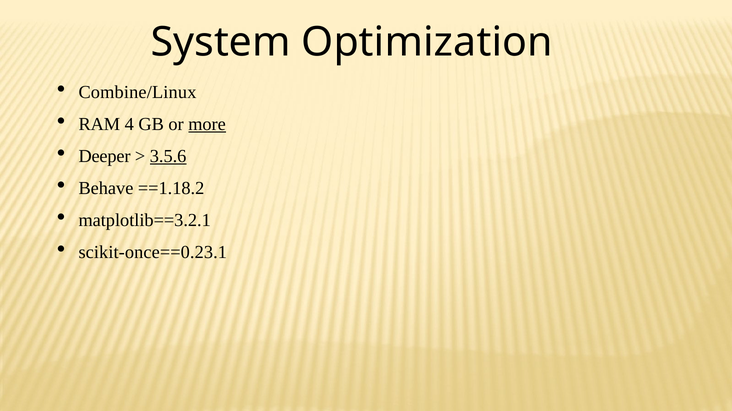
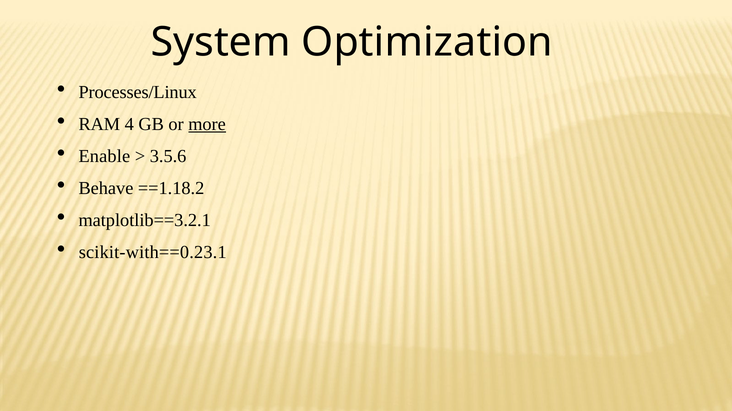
Combine/Linux: Combine/Linux -> Processes/Linux
Deeper: Deeper -> Enable
3.5.6 underline: present -> none
scikit-once==0.23.1: scikit-once==0.23.1 -> scikit-with==0.23.1
